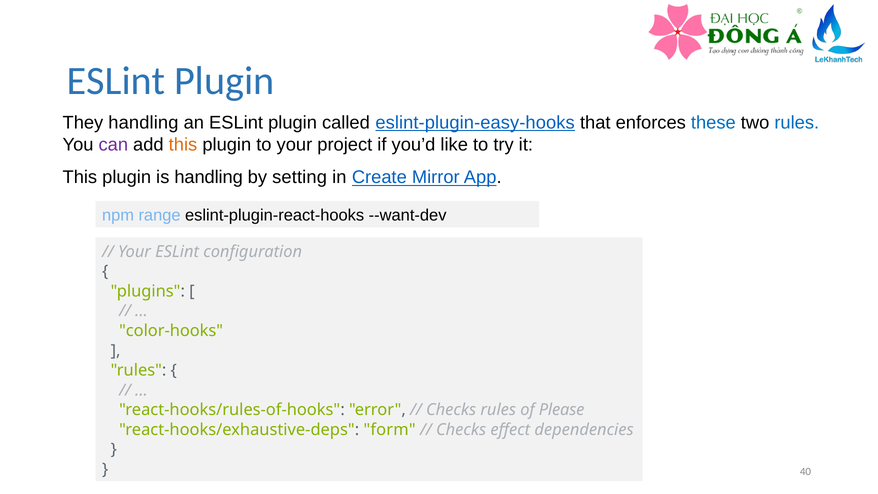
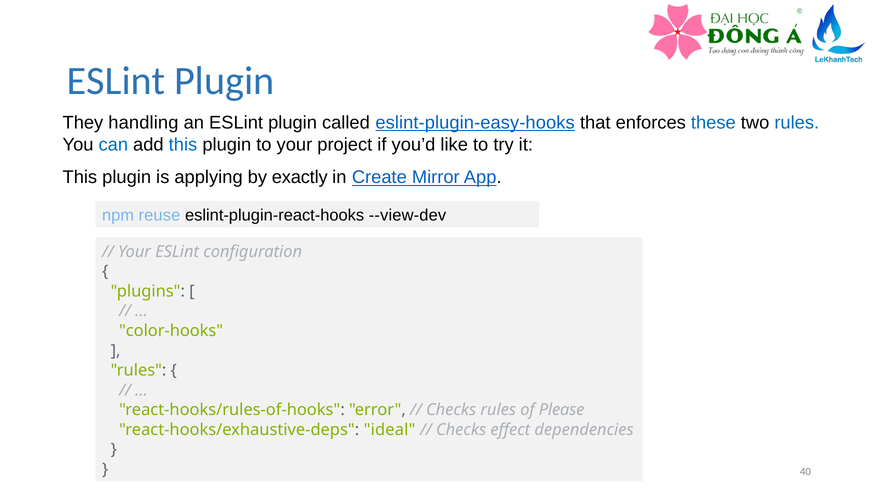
can colour: purple -> blue
this at (183, 144) colour: orange -> blue
is handling: handling -> applying
setting: setting -> exactly
range: range -> reuse
--want-dev: --want-dev -> --view-dev
form: form -> ideal
